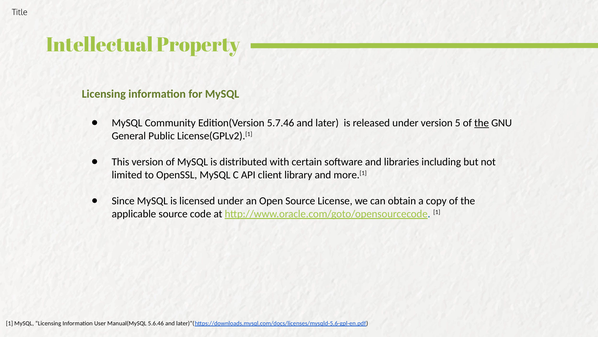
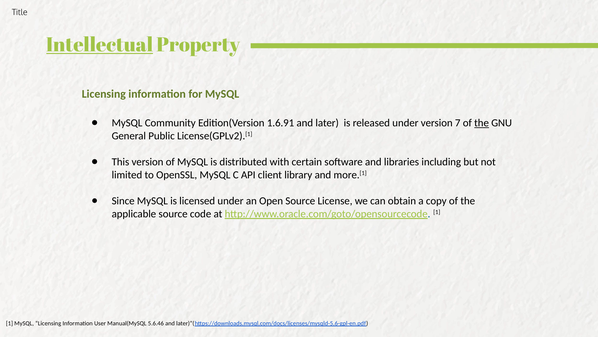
Intellectual underline: none -> present
5.7.46: 5.7.46 -> 1.6.91
5: 5 -> 7
